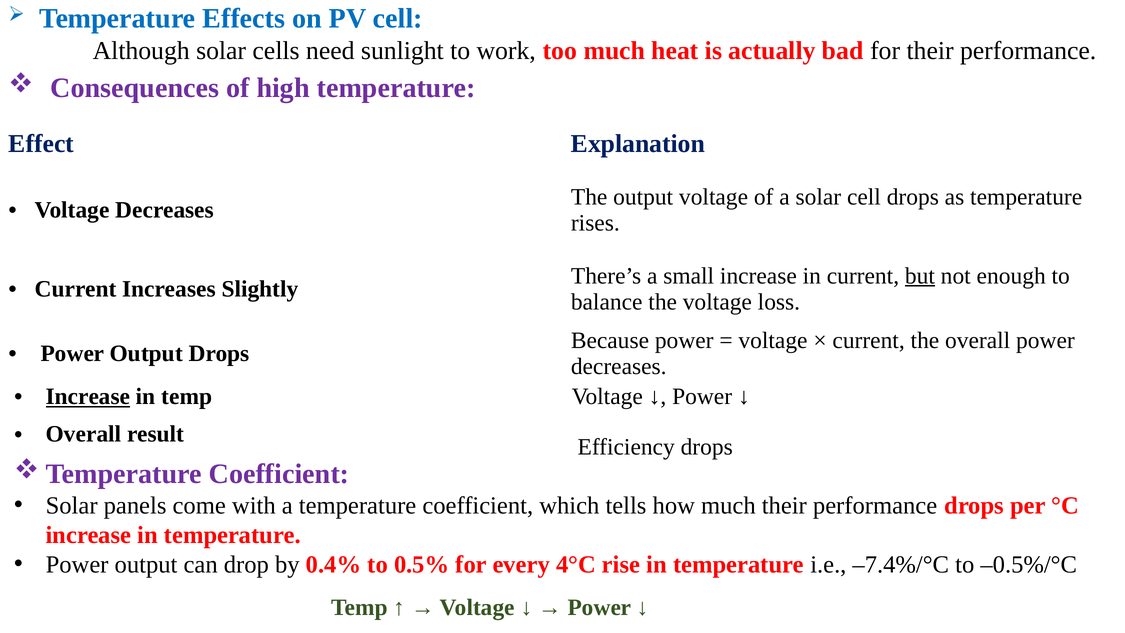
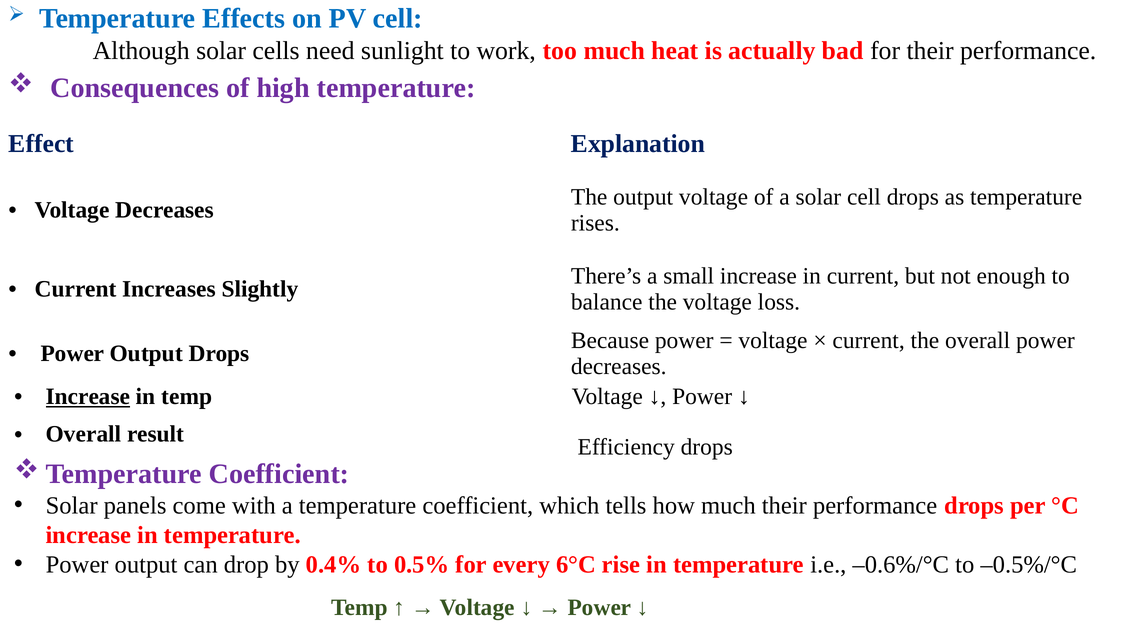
but underline: present -> none
4°C: 4°C -> 6°C
–7.4%/°C: –7.4%/°C -> –0.6%/°C
